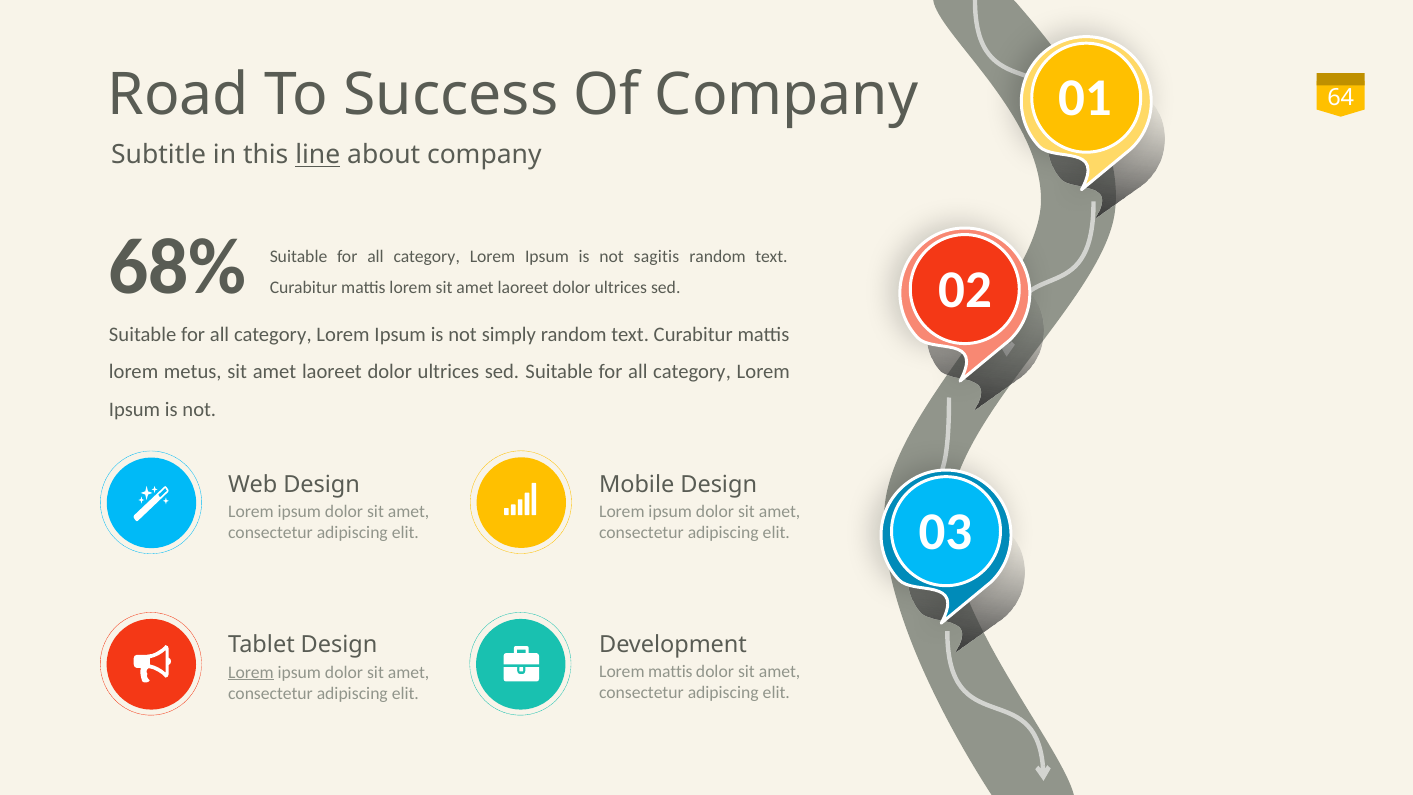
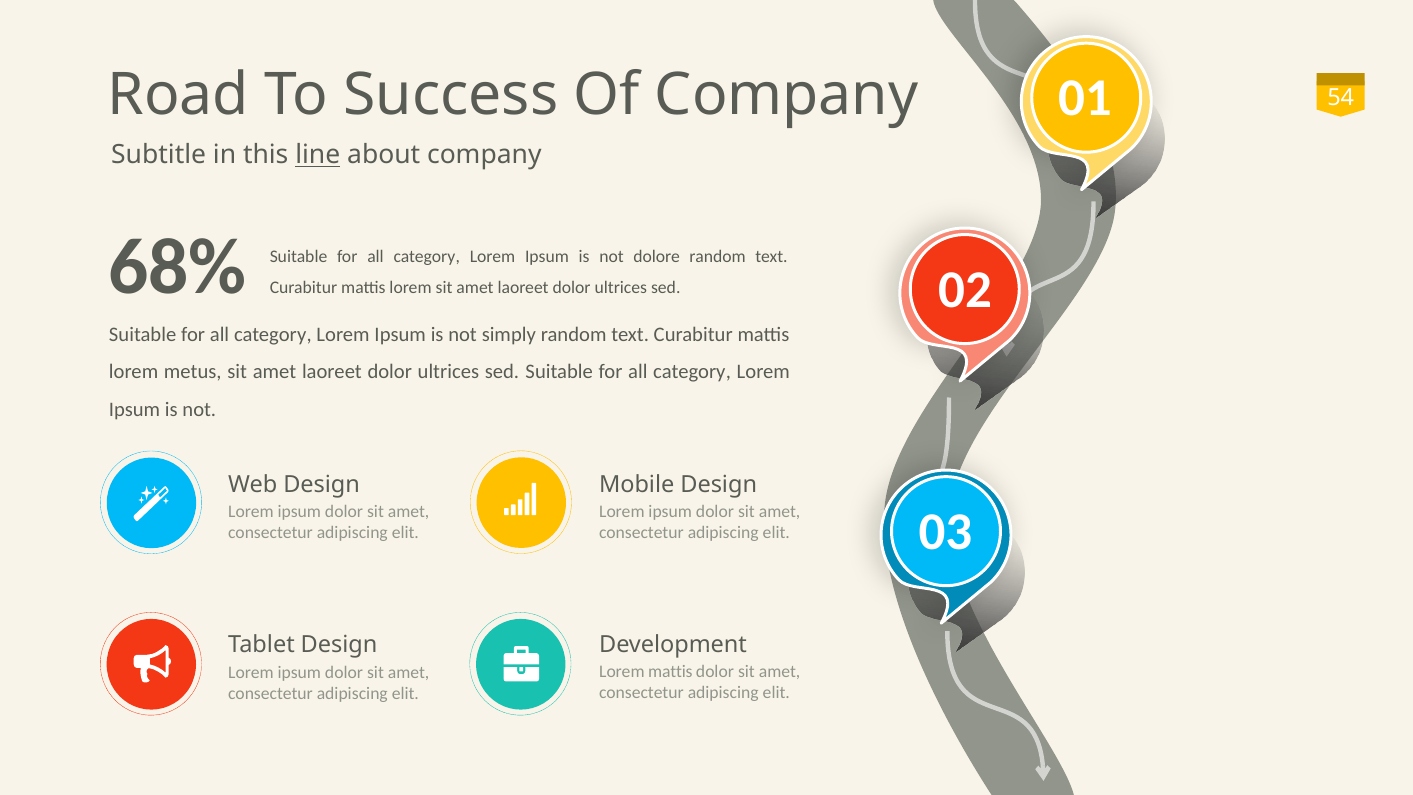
64: 64 -> 54
sagitis: sagitis -> dolore
Lorem at (251, 672) underline: present -> none
